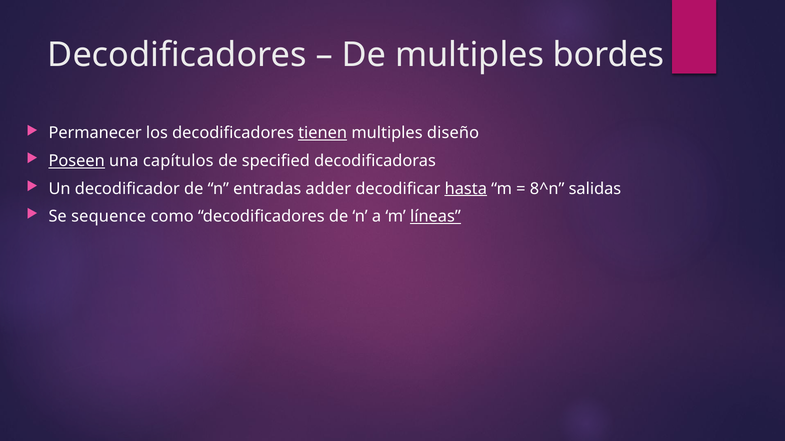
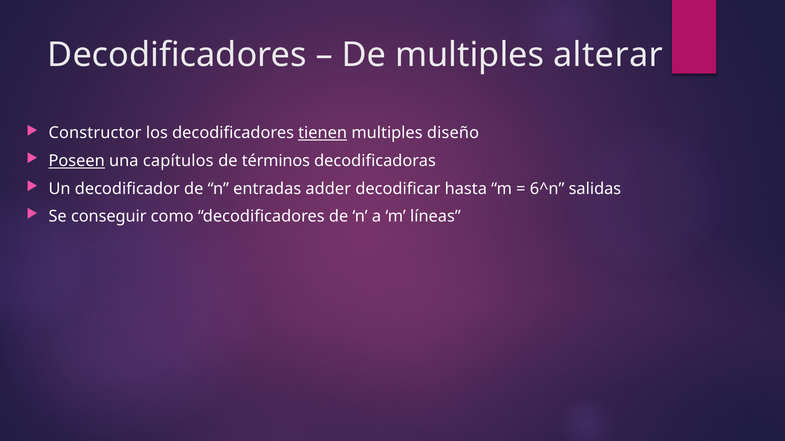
bordes: bordes -> alterar
Permanecer: Permanecer -> Constructor
specified: specified -> términos
hasta underline: present -> none
8^n: 8^n -> 6^n
sequence: sequence -> conseguir
líneas underline: present -> none
